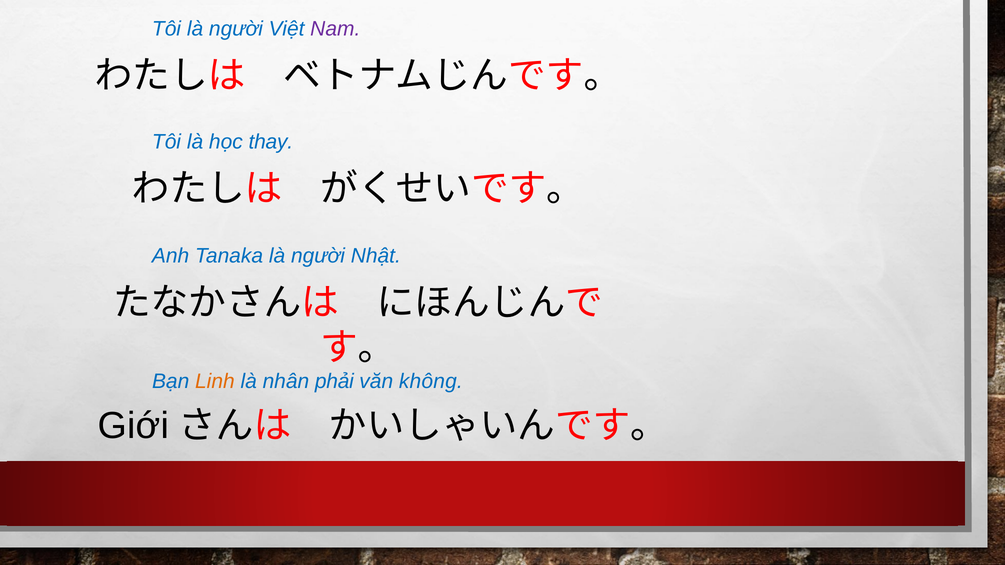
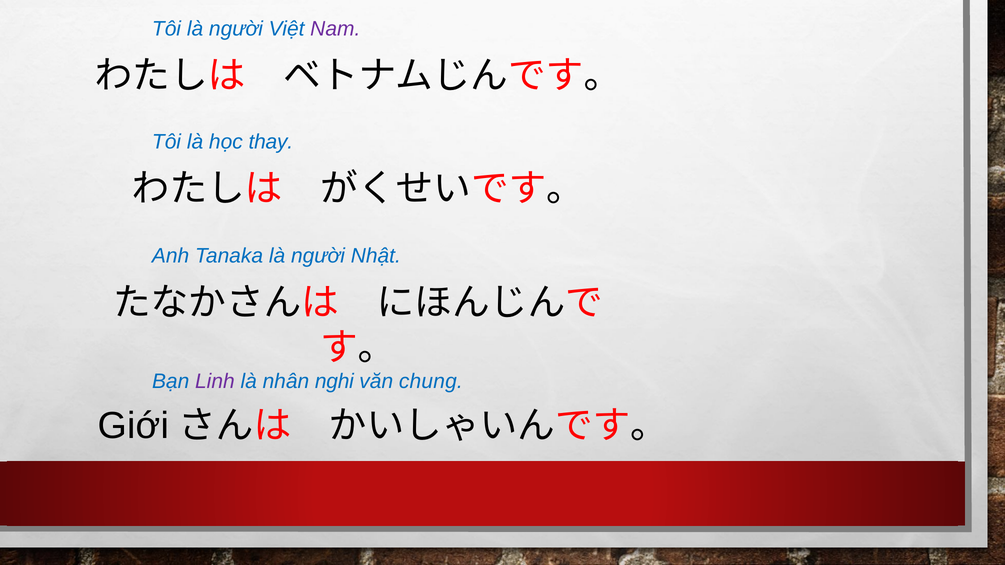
Linh colour: orange -> purple
phải: phải -> nghi
không: không -> chung
